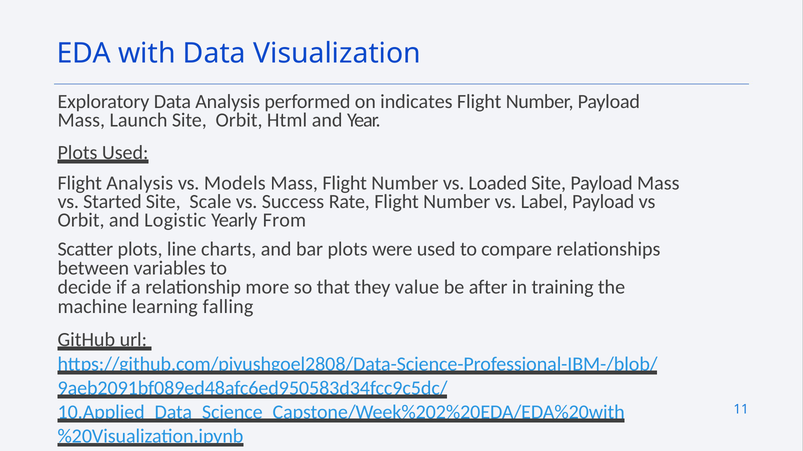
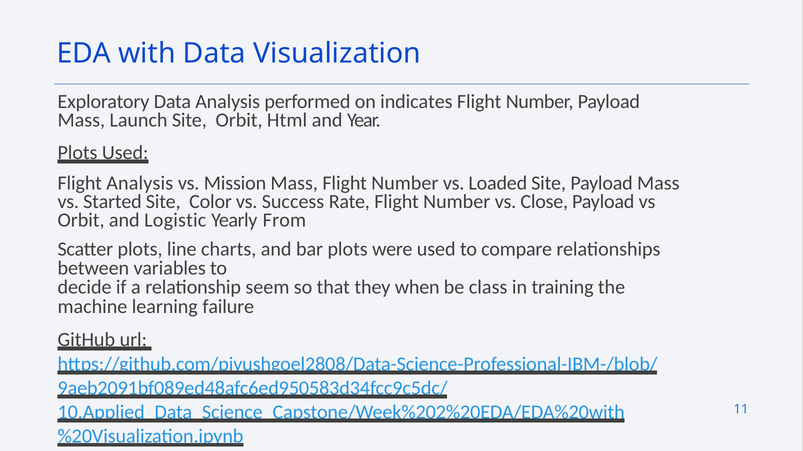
Models: Models -> Mission
Scale: Scale -> Color
Label: Label -> Close
more: more -> seem
value: value -> when
after: after -> class
falling: falling -> failure
